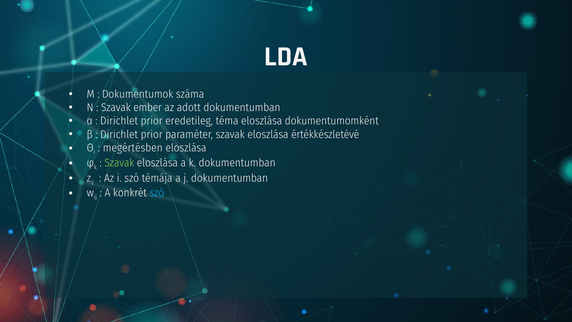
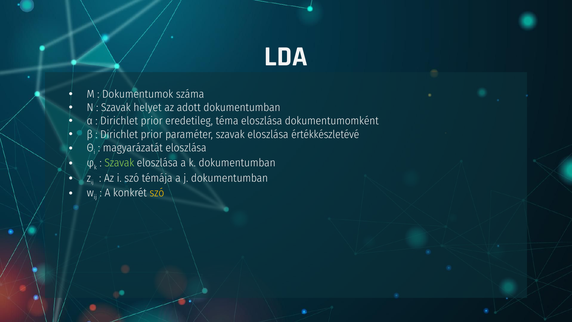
ember: ember -> helyet
megértésben: megértésben -> magyarázatát
szó at (157, 193) colour: light blue -> yellow
